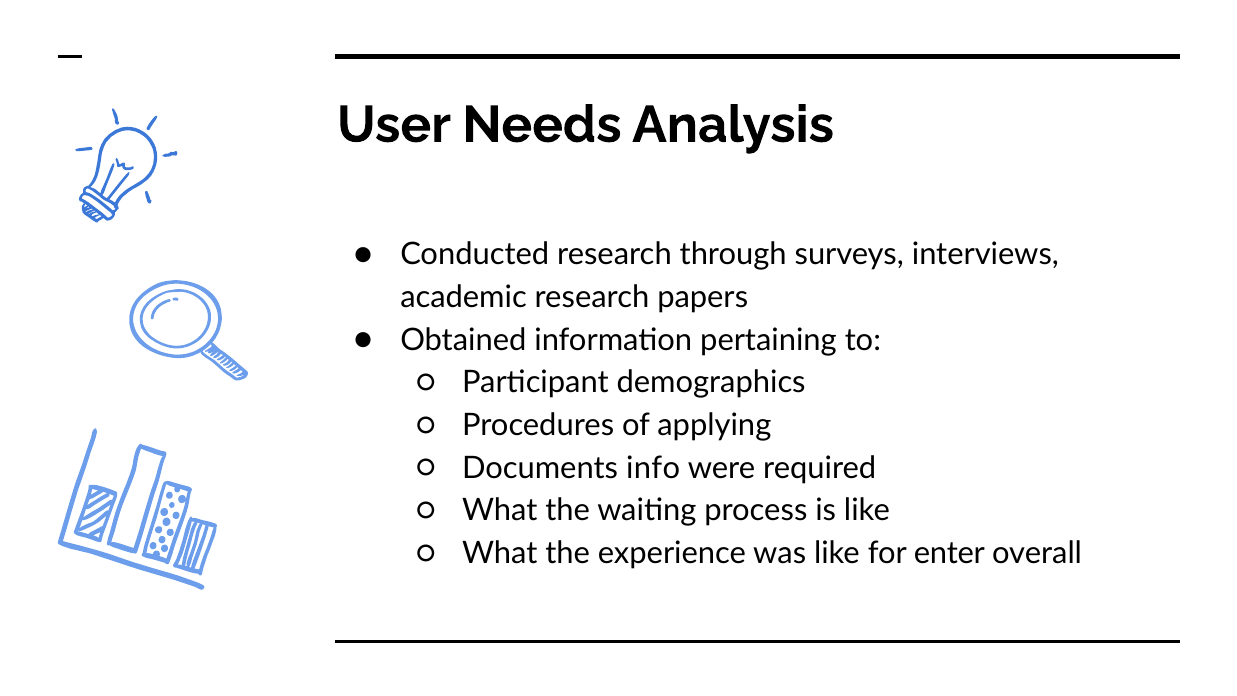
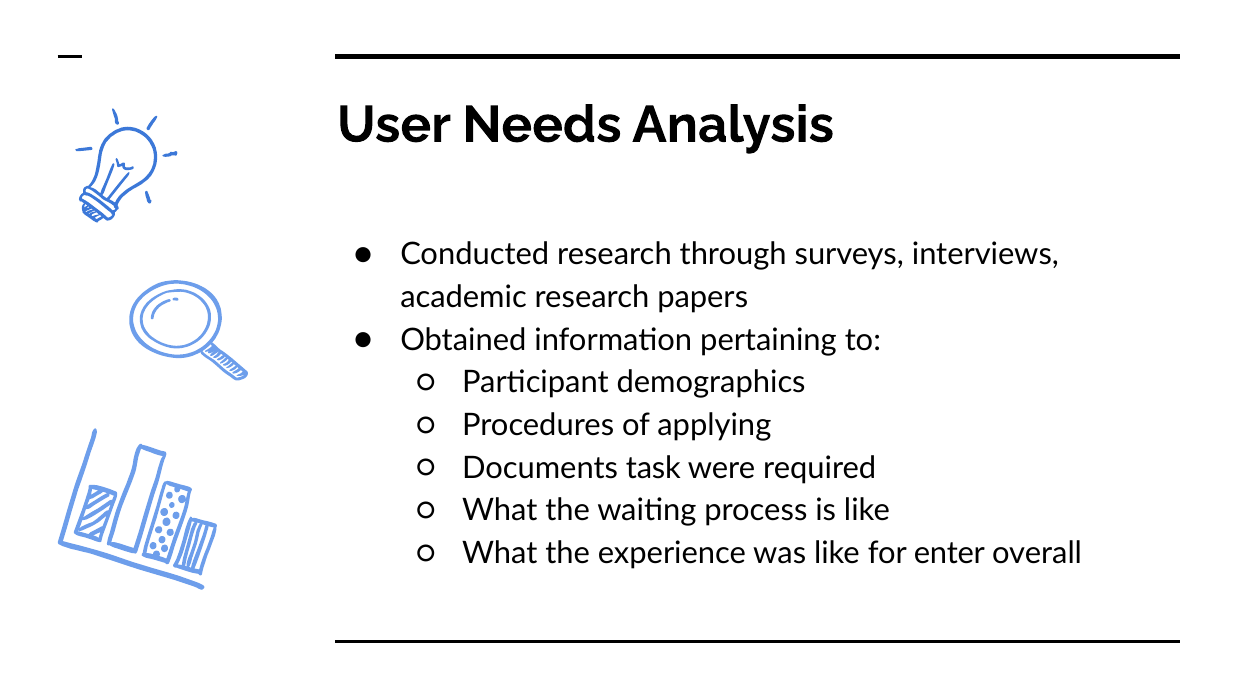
info: info -> task
